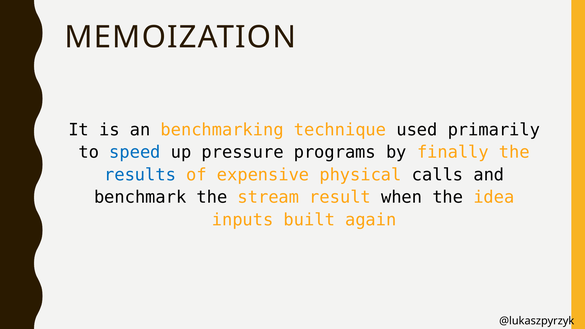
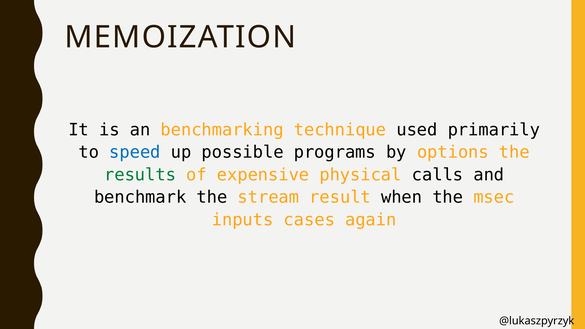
pressure: pressure -> possible
finally: finally -> options
results colour: blue -> green
idea: idea -> msec
built: built -> cases
